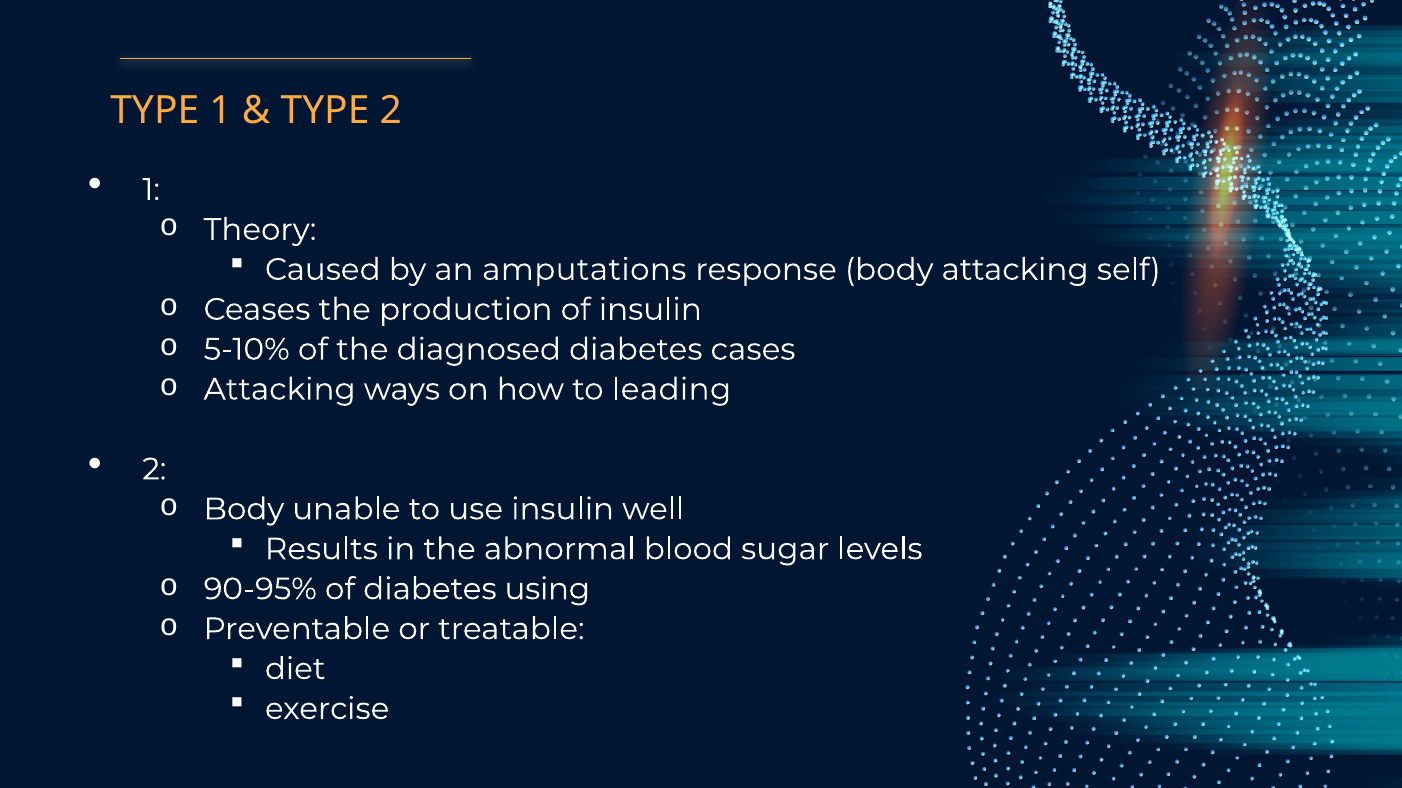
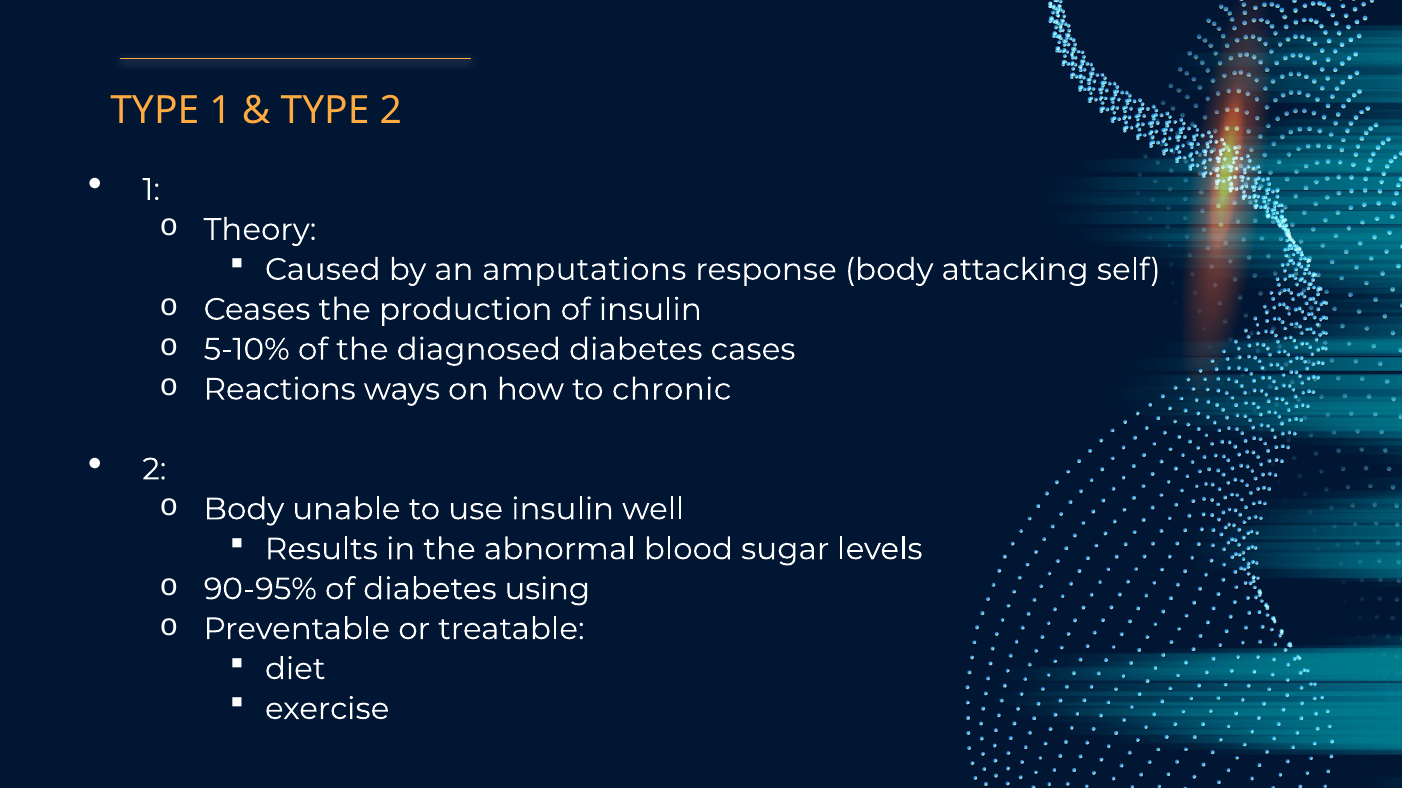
Attacking at (280, 390): Attacking -> Reactions
leading: leading -> chronic
